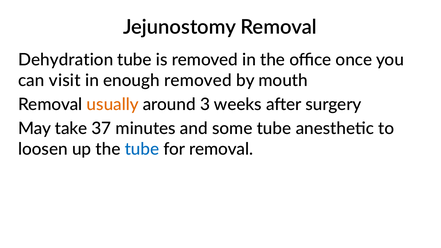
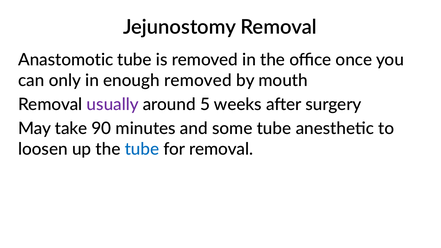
Dehydration: Dehydration -> Anastomotic
visit: visit -> only
usually colour: orange -> purple
3: 3 -> 5
37: 37 -> 90
